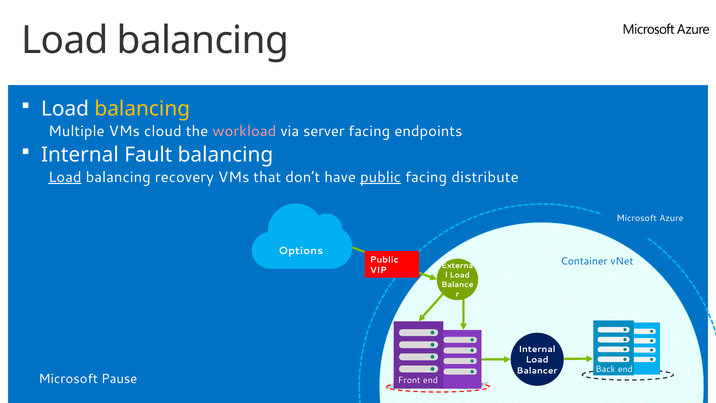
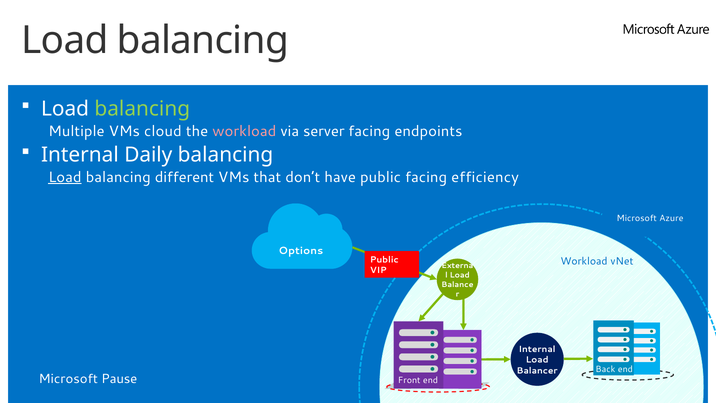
balancing at (142, 109) colour: yellow -> light green
Fault: Fault -> Daily
recovery: recovery -> different
public at (381, 177) underline: present -> none
distribute: distribute -> efficiency
Container at (584, 261): Container -> Workload
